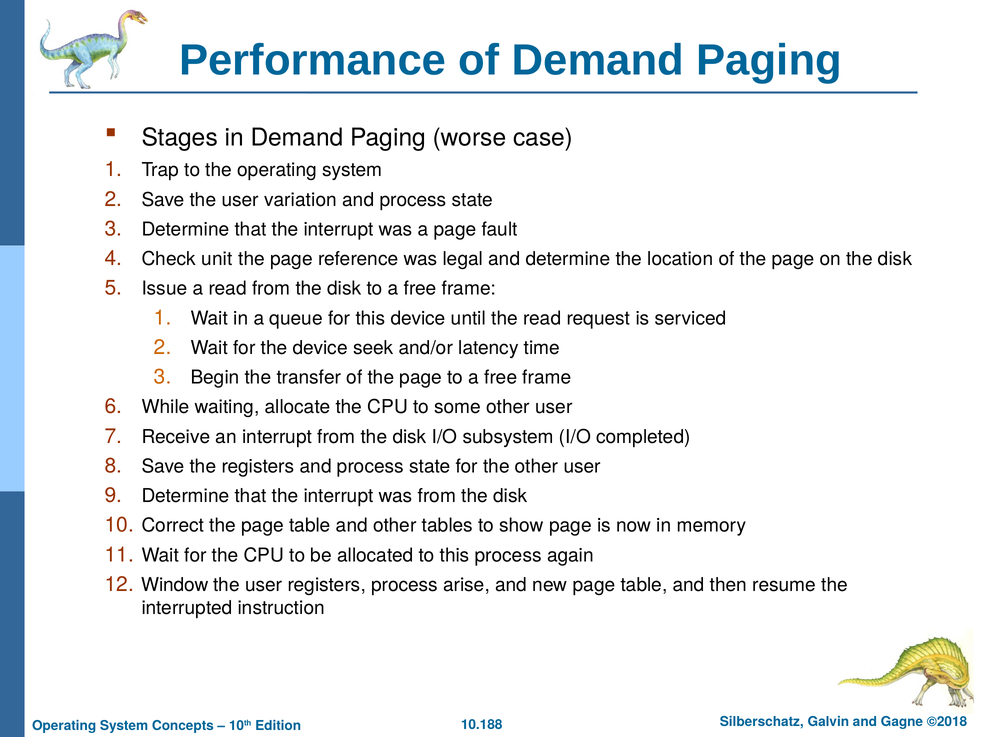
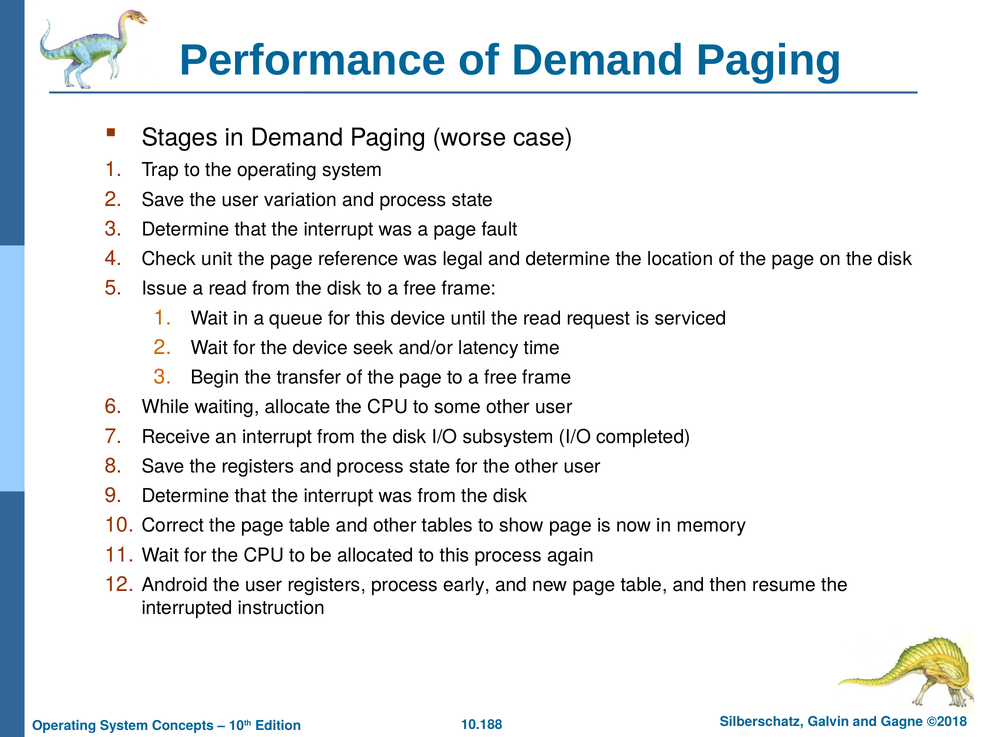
Window: Window -> Android
arise: arise -> early
